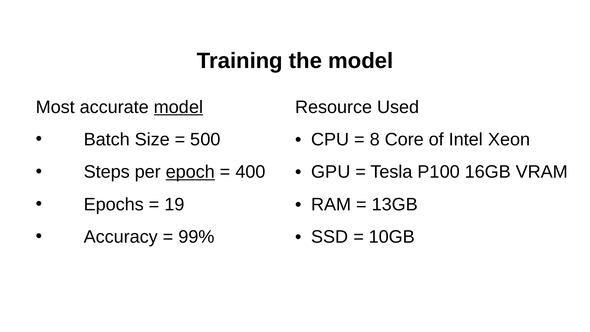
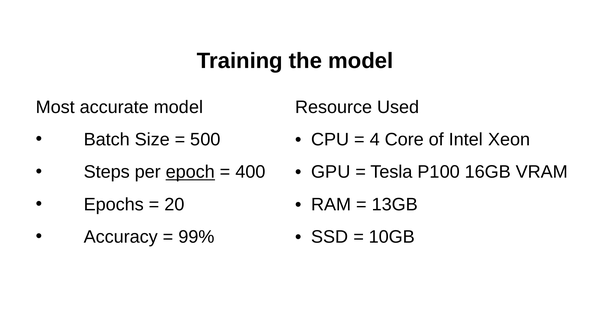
model at (178, 107) underline: present -> none
8: 8 -> 4
19: 19 -> 20
